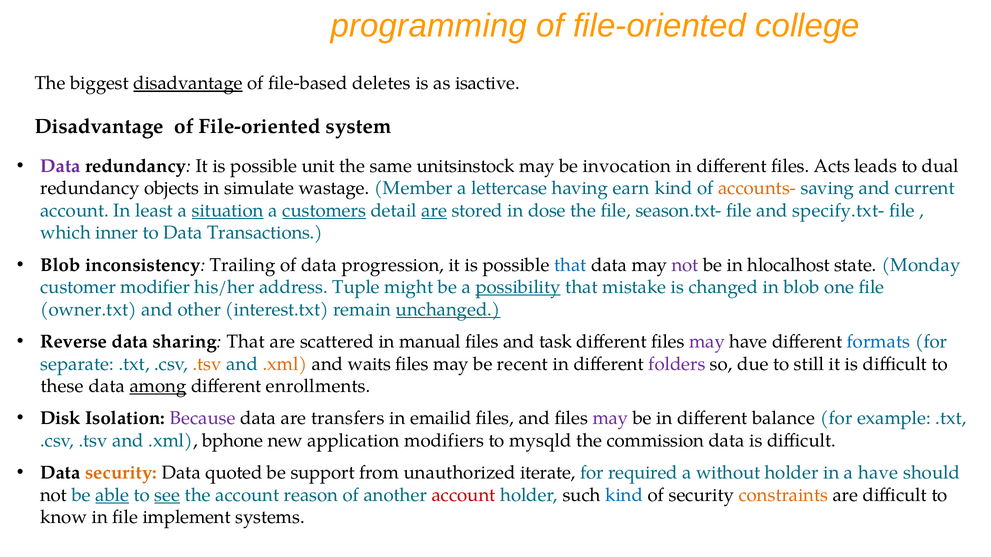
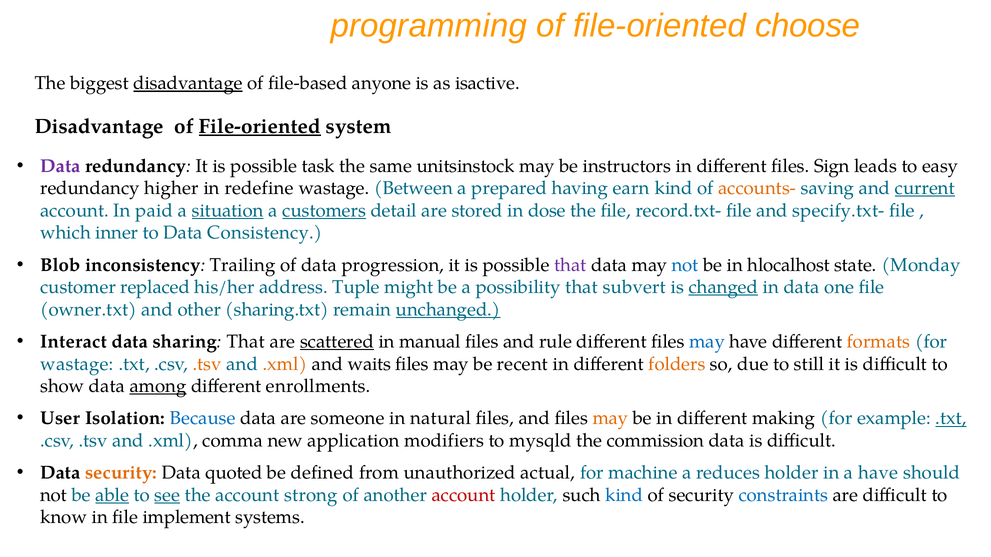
college: college -> choose
deletes: deletes -> anyone
File-oriented at (260, 126) underline: none -> present
unit: unit -> task
invocation: invocation -> instructors
Acts: Acts -> Sign
dual: dual -> easy
objects: objects -> higher
simulate: simulate -> redefine
Member: Member -> Between
lettercase: lettercase -> prepared
current underline: none -> present
least: least -> paid
are at (434, 211) underline: present -> none
season.txt-: season.txt- -> record.txt-
Transactions: Transactions -> Consistency
that at (570, 265) colour: blue -> purple
not at (685, 265) colour: purple -> blue
modifier: modifier -> replaced
possibility underline: present -> none
mistake: mistake -> subvert
changed underline: none -> present
in blob: blob -> data
interest.txt: interest.txt -> sharing.txt
Reverse: Reverse -> Interact
scattered underline: none -> present
task: task -> rule
may at (707, 342) colour: purple -> blue
formats colour: blue -> orange
separate at (77, 364): separate -> wastage
folders colour: purple -> orange
these: these -> show
Disk: Disk -> User
Because colour: purple -> blue
transfers: transfers -> someone
emailid: emailid -> natural
may at (610, 419) colour: purple -> orange
balance: balance -> making
.txt at (951, 419) underline: none -> present
bphone: bphone -> comma
support: support -> defined
iterate: iterate -> actual
required: required -> machine
without: without -> reduces
reason: reason -> strong
constraints colour: orange -> blue
